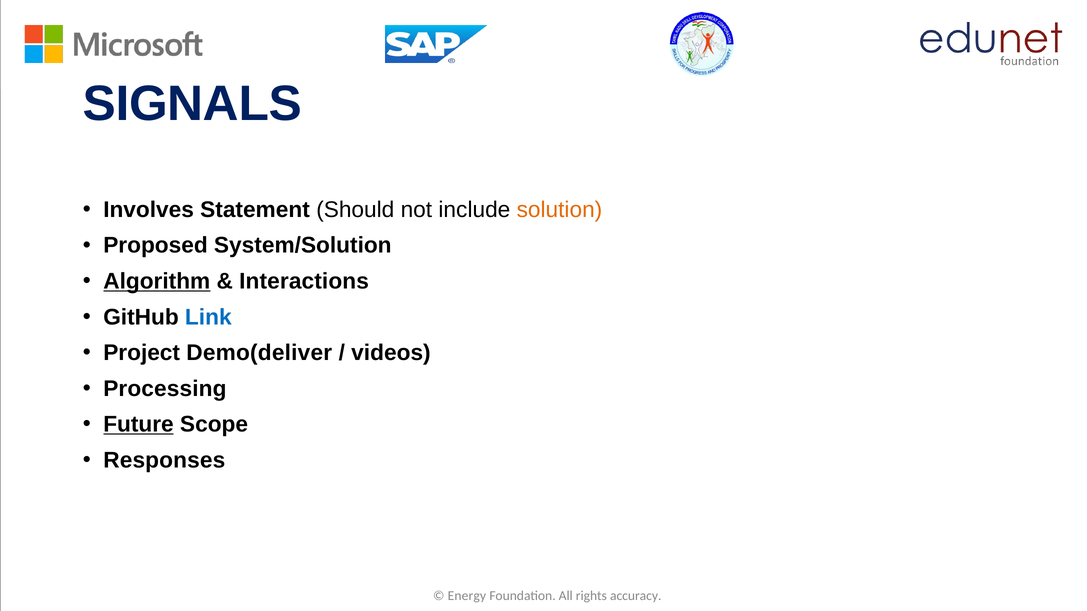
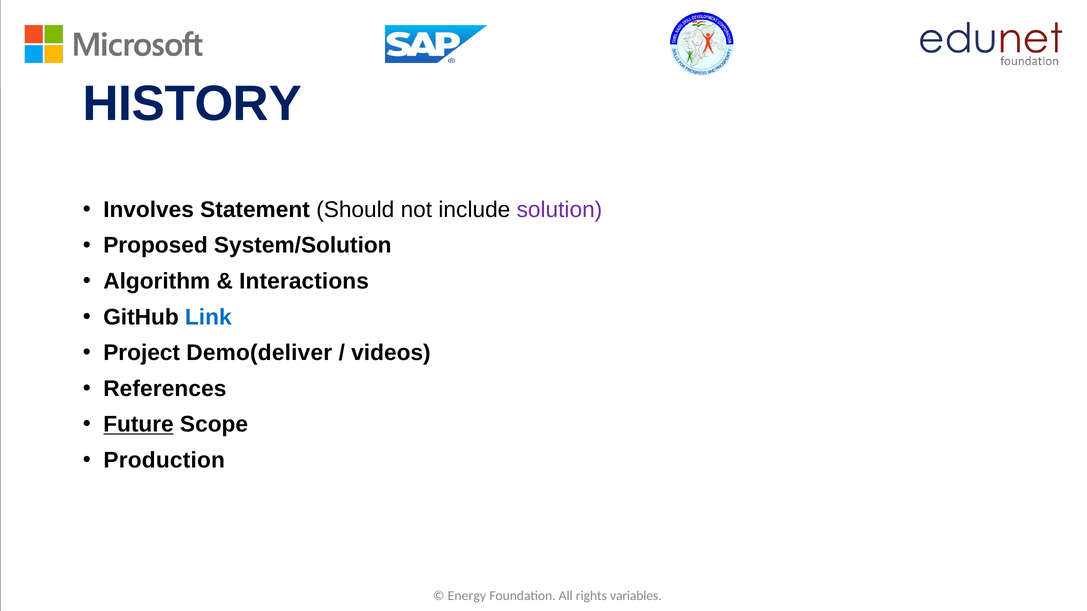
SIGNALS: SIGNALS -> HISTORY
solution colour: orange -> purple
Algorithm underline: present -> none
Processing: Processing -> References
Responses: Responses -> Production
accuracy: accuracy -> variables
